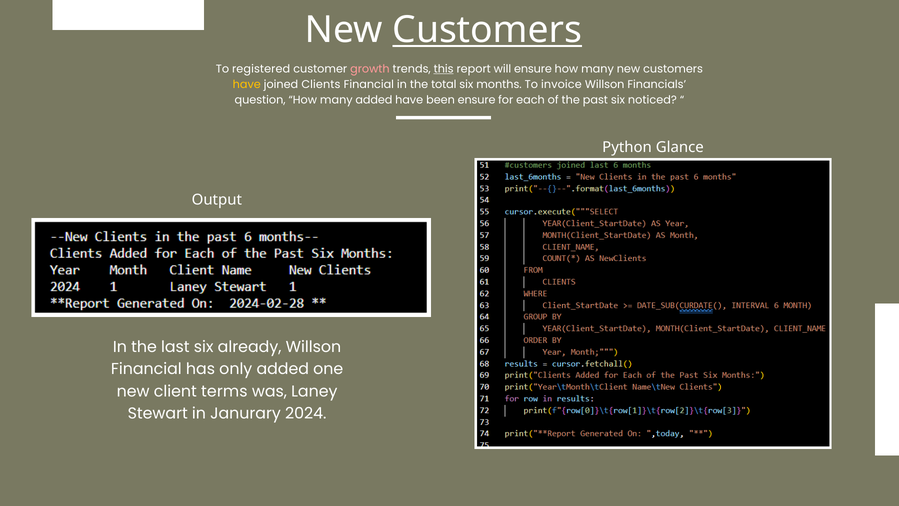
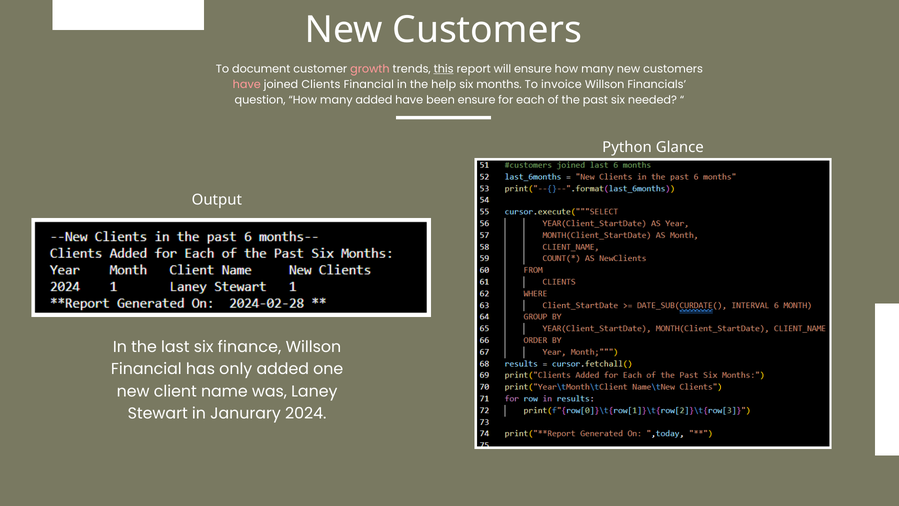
Customers at (487, 30) underline: present -> none
registered: registered -> document
have at (247, 84) colour: yellow -> pink
total: total -> help
noticed: noticed -> needed
already: already -> finance
terms: terms -> name
